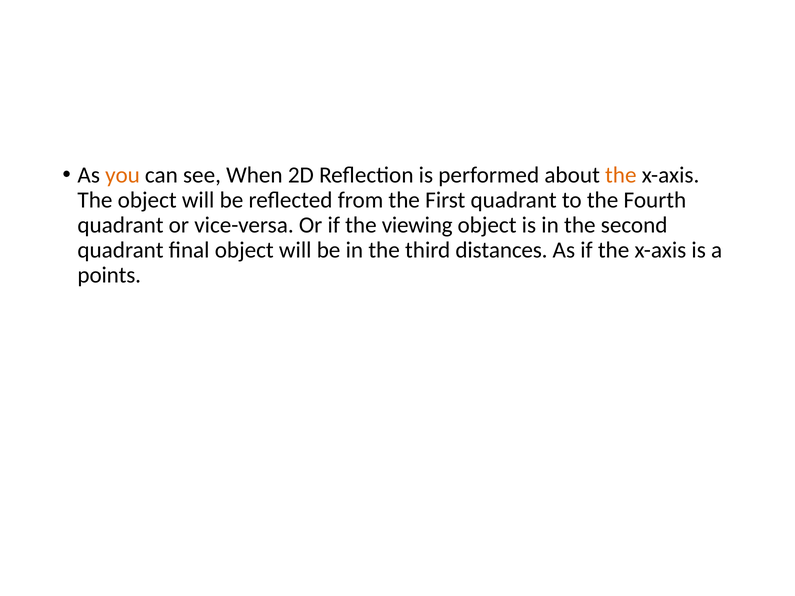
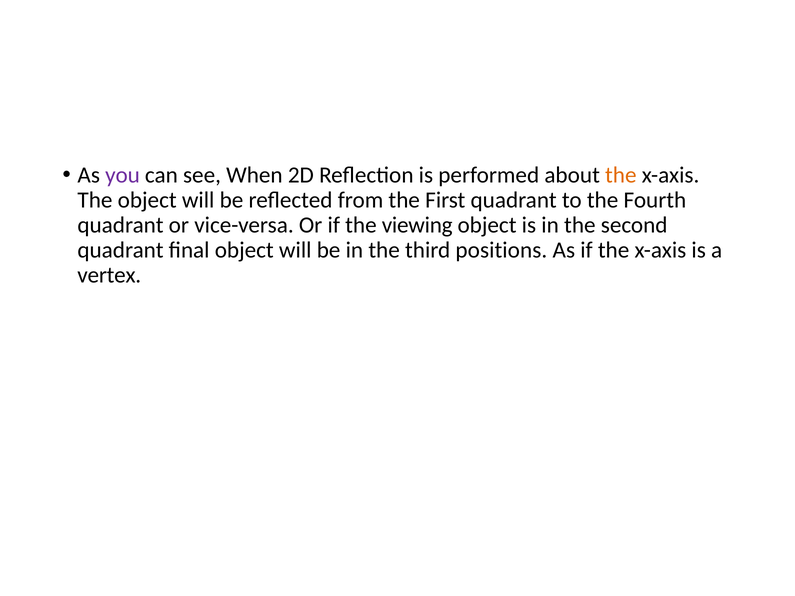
you colour: orange -> purple
distances: distances -> positions
points: points -> vertex
